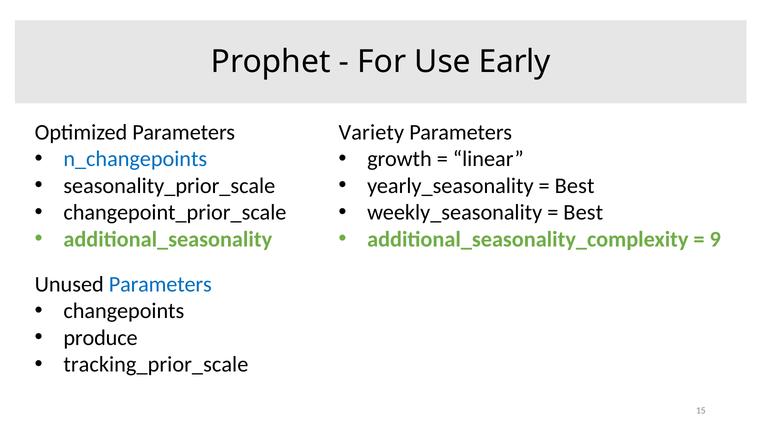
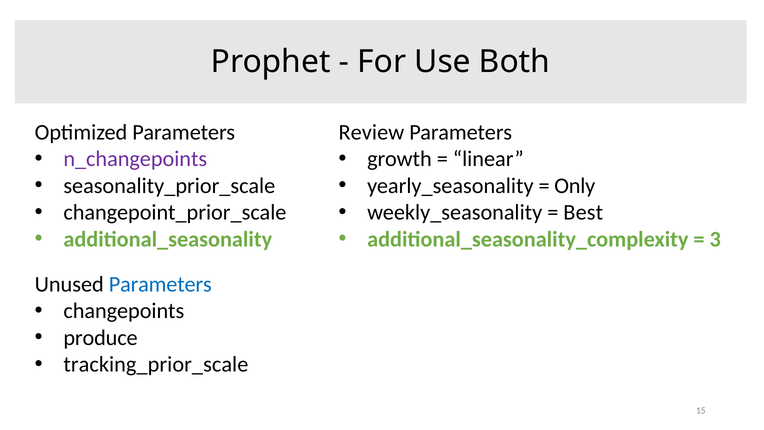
Early: Early -> Both
Variety: Variety -> Review
n_changepoints colour: blue -> purple
Best at (575, 186): Best -> Only
9: 9 -> 3
